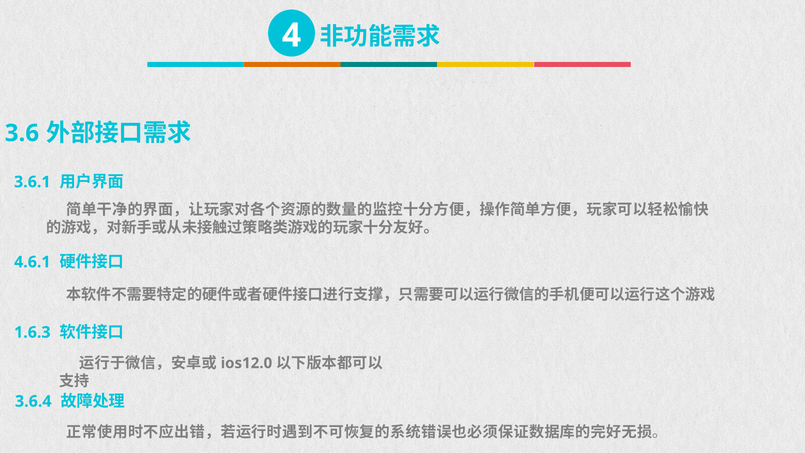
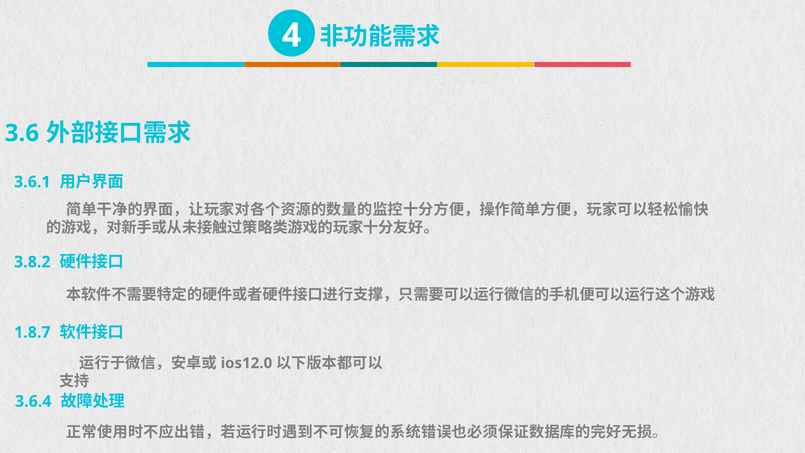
4.6.1: 4.6.1 -> 3.8.2
1.6.3: 1.6.3 -> 1.8.7
